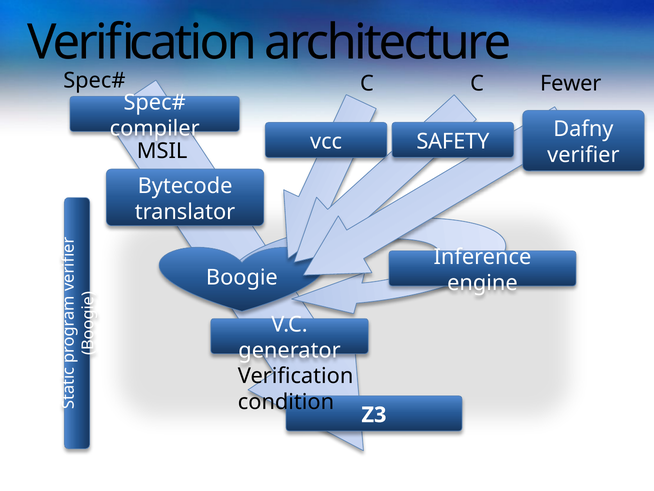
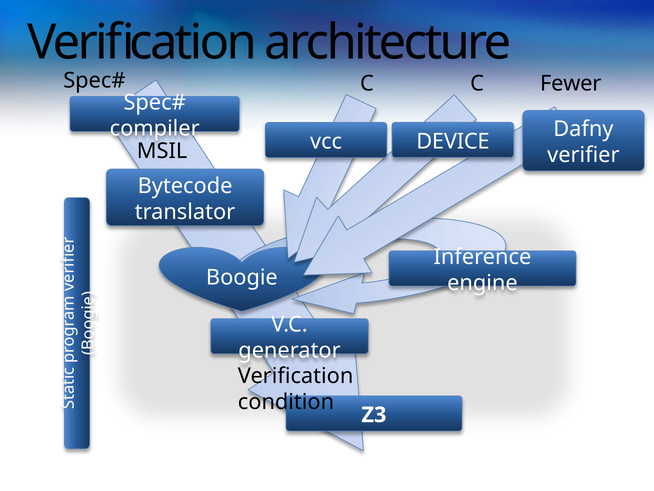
SAFETY: SAFETY -> DEVICE
